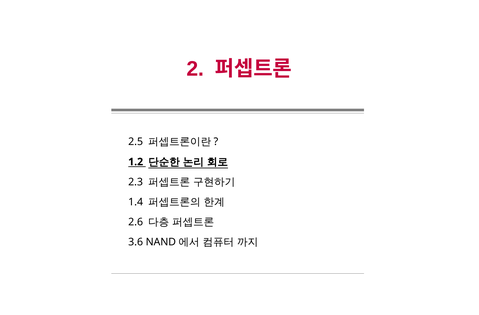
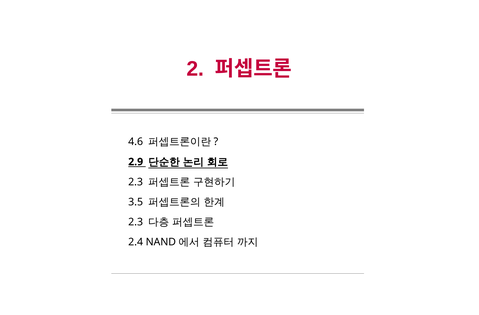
2.5: 2.5 -> 4.6
1.2: 1.2 -> 2.9
1.4: 1.4 -> 3.5
2.6 at (136, 222): 2.6 -> 2.3
3.6: 3.6 -> 2.4
